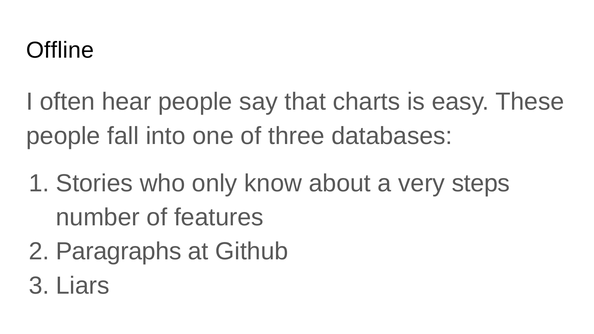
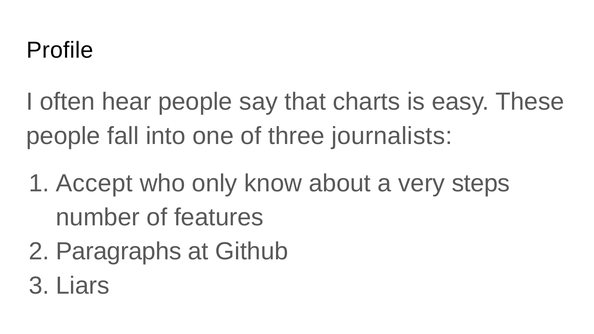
Offline: Offline -> Profile
databases: databases -> journalists
Stories: Stories -> Accept
